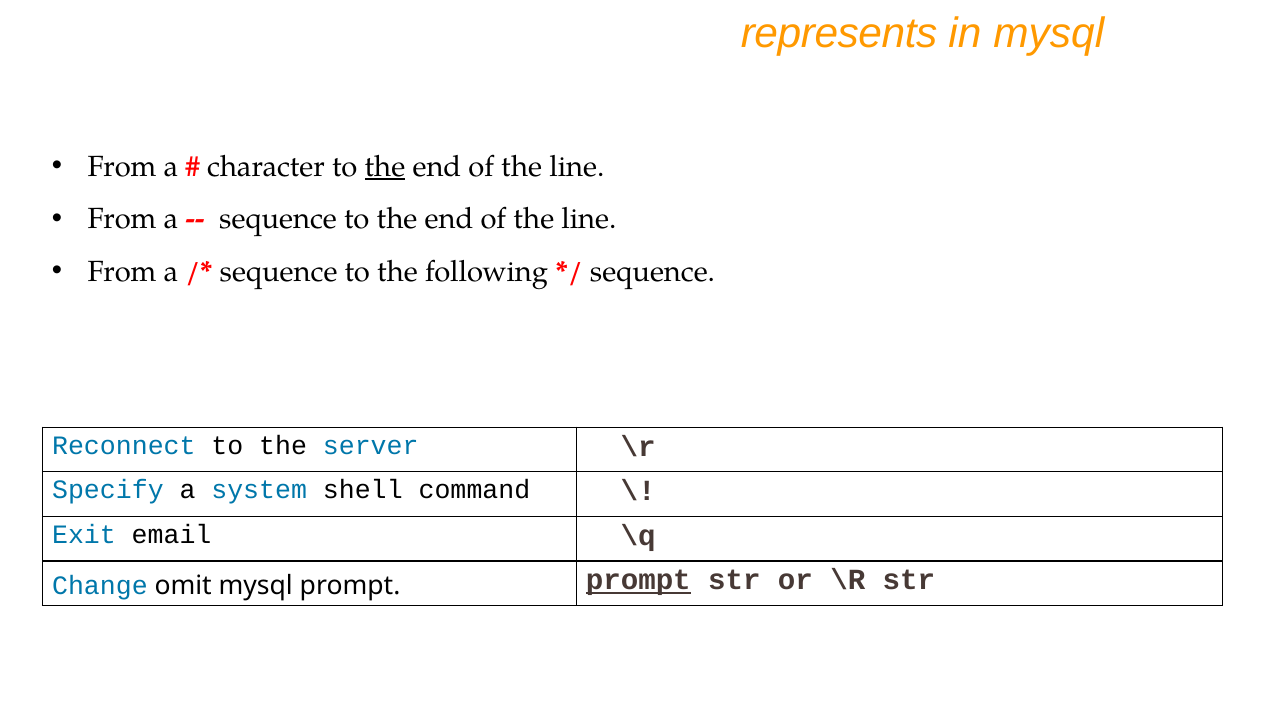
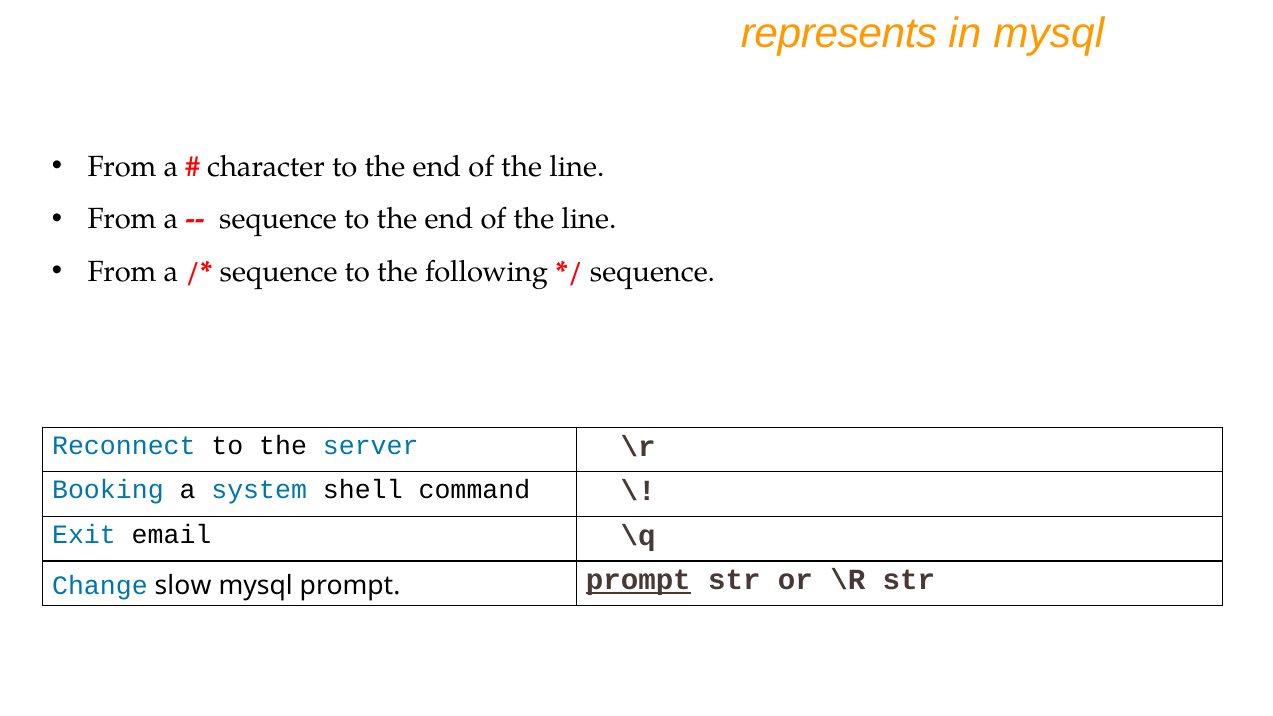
the at (385, 167) underline: present -> none
Specify: Specify -> Booking
omit: omit -> slow
